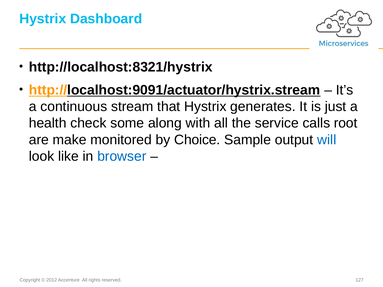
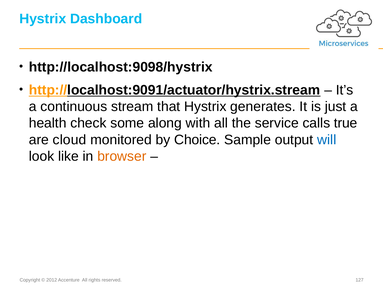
http://localhost:8321/hystrix: http://localhost:8321/hystrix -> http://localhost:9098/hystrix
root: root -> true
make: make -> cloud
browser colour: blue -> orange
